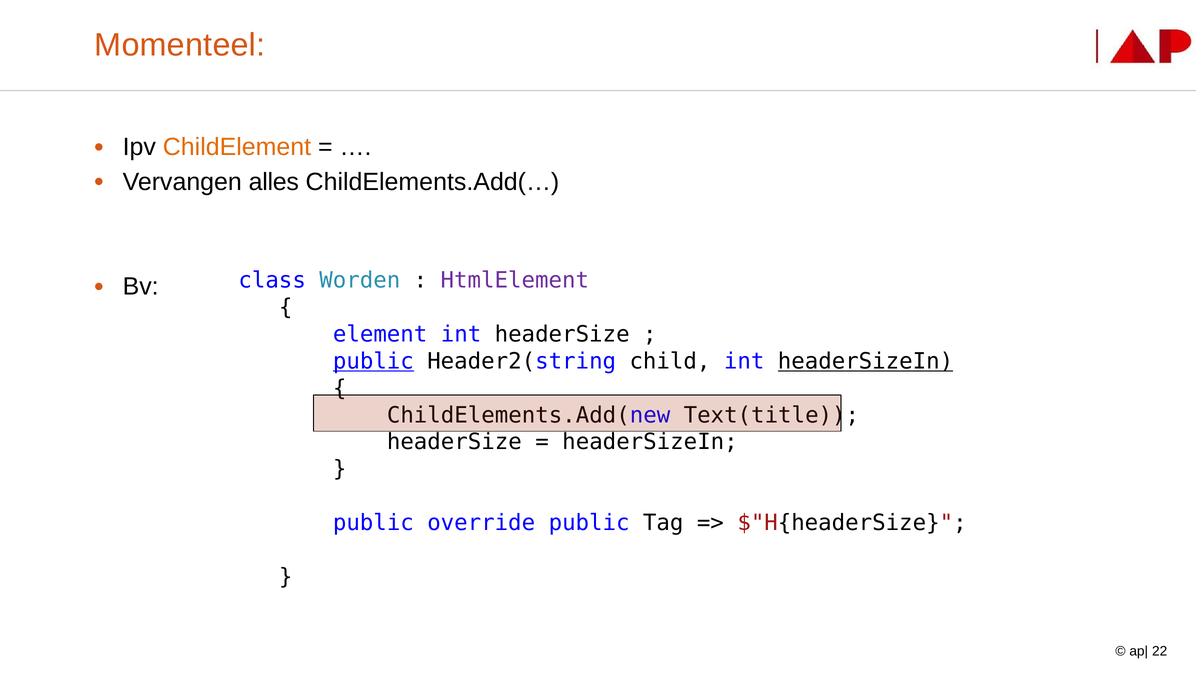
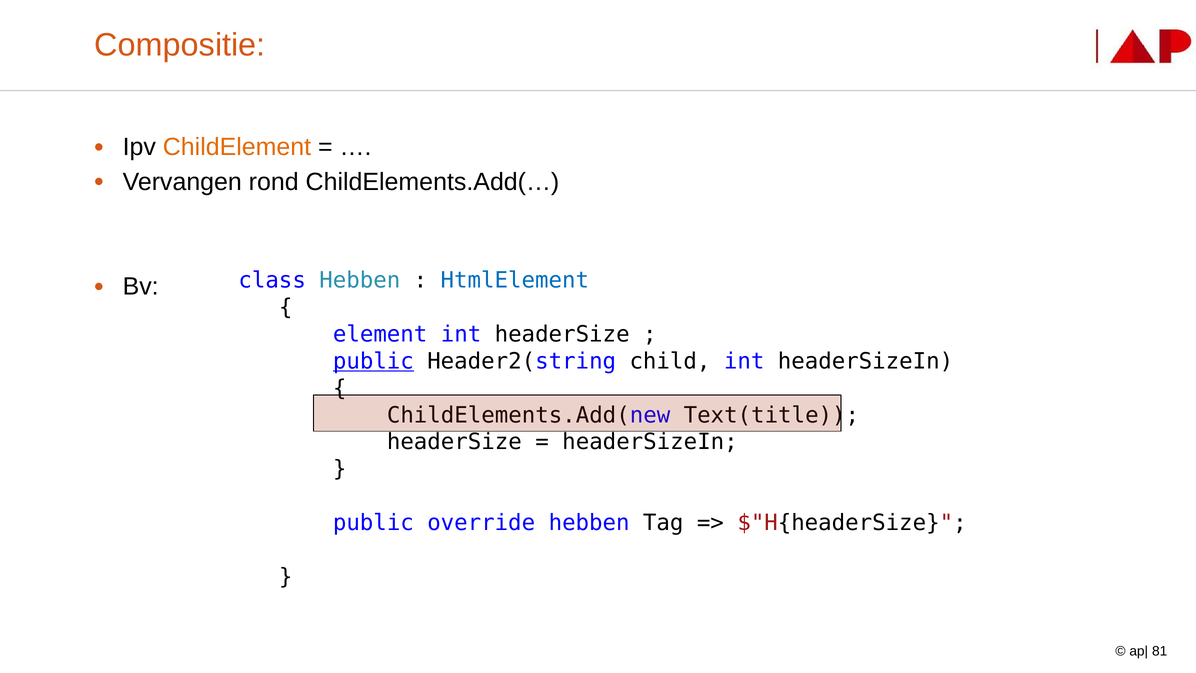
Momenteel: Momenteel -> Compositie
alles: alles -> rond
class Worden: Worden -> Hebben
HtmlElement colour: purple -> blue
headerSizeIn at (865, 361) underline: present -> none
override public: public -> hebben
22: 22 -> 81
